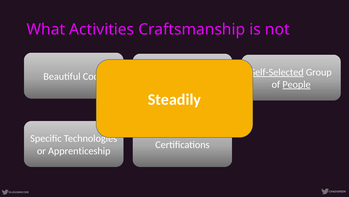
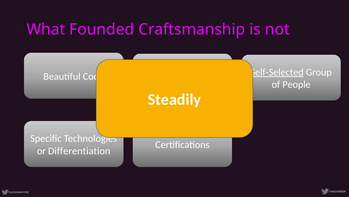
Activities: Activities -> Founded
People underline: present -> none
Apprenticeship: Apprenticeship -> Differentiation
